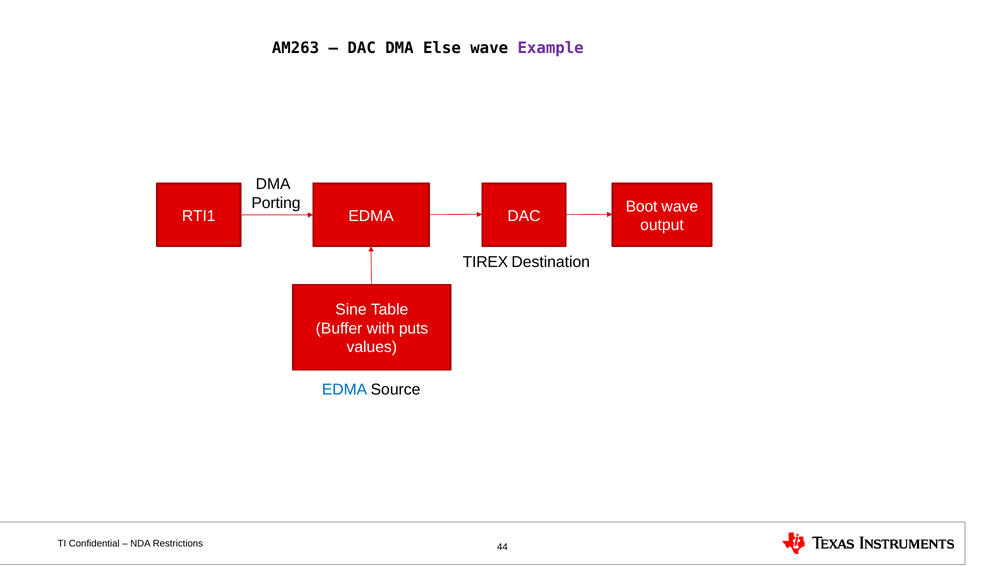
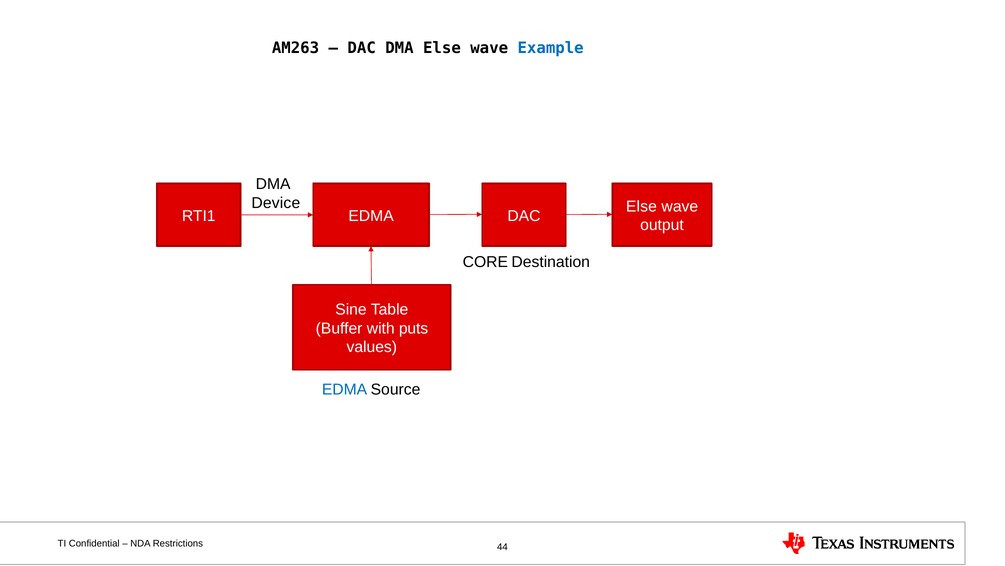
Example colour: purple -> blue
Porting: Porting -> Device
Boot at (642, 206): Boot -> Else
TIREX: TIREX -> CORE
